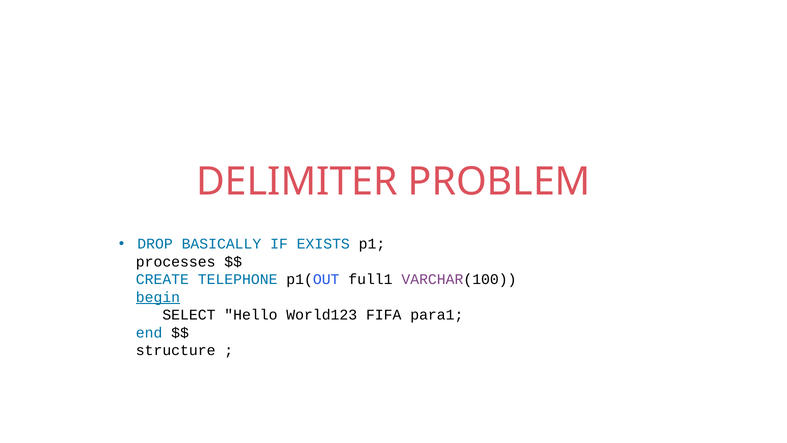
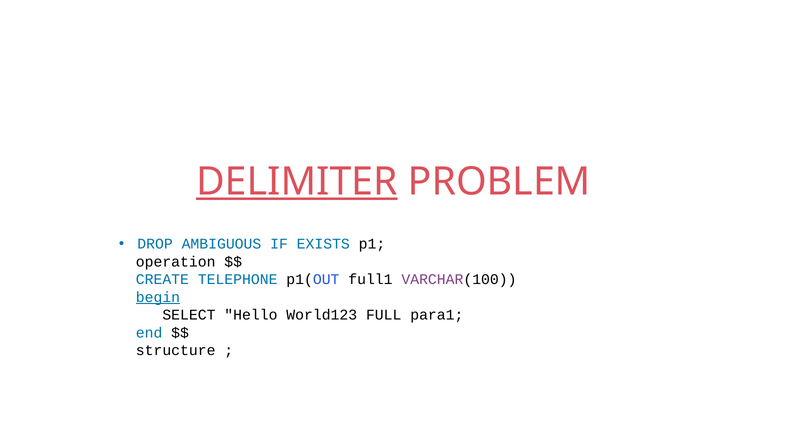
DELIMITER underline: none -> present
BASICALLY: BASICALLY -> AMBIGUOUS
processes: processes -> operation
FIFA: FIFA -> FULL
